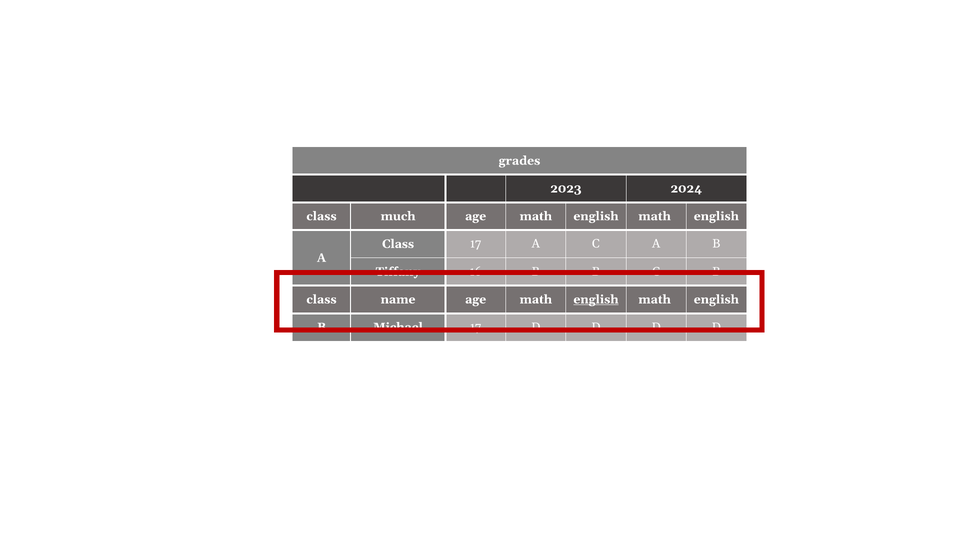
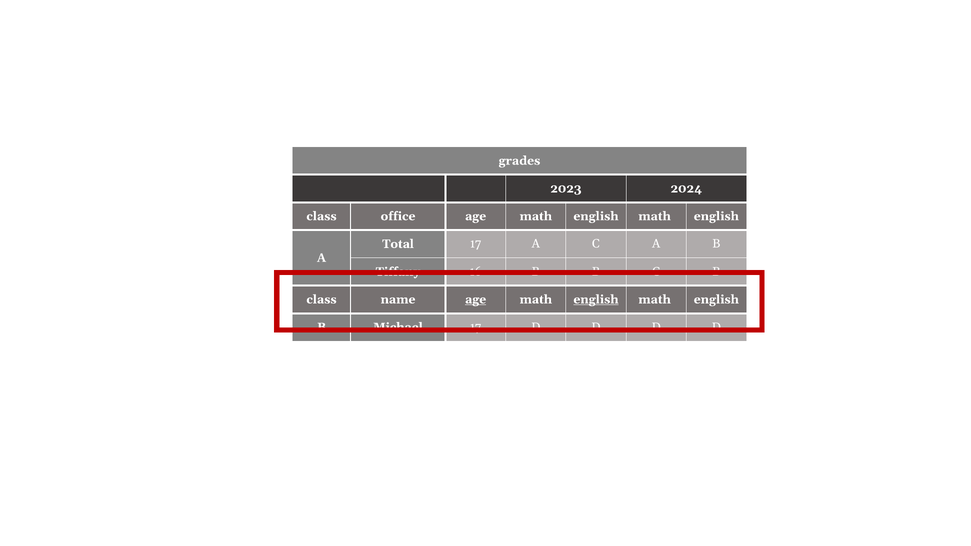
much: much -> office
Class at (398, 244): Class -> Total
age at (476, 300) underline: none -> present
